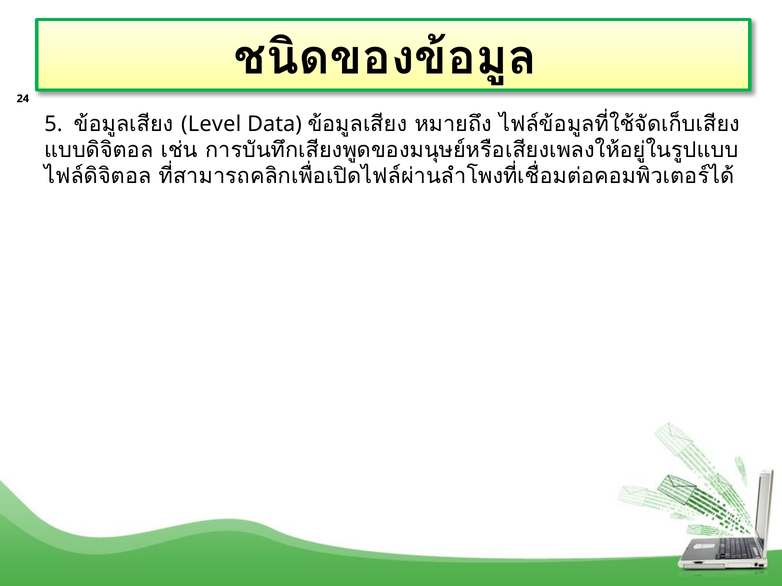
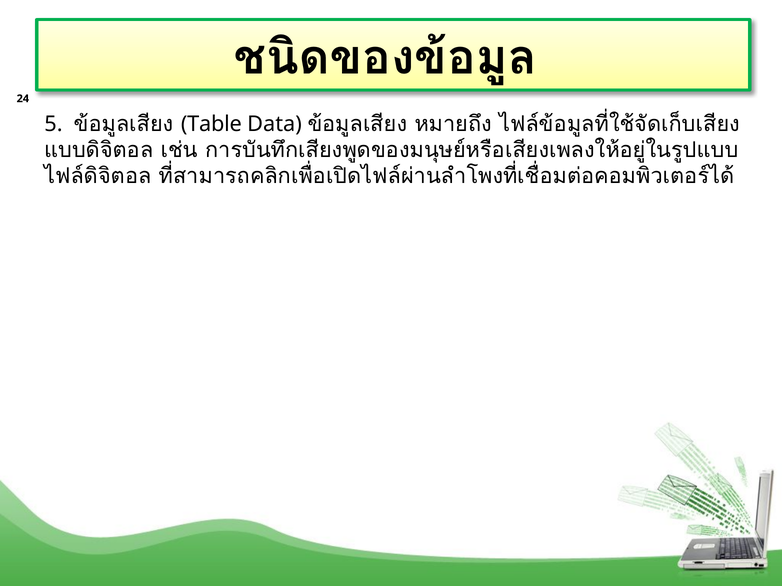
Level: Level -> Table
